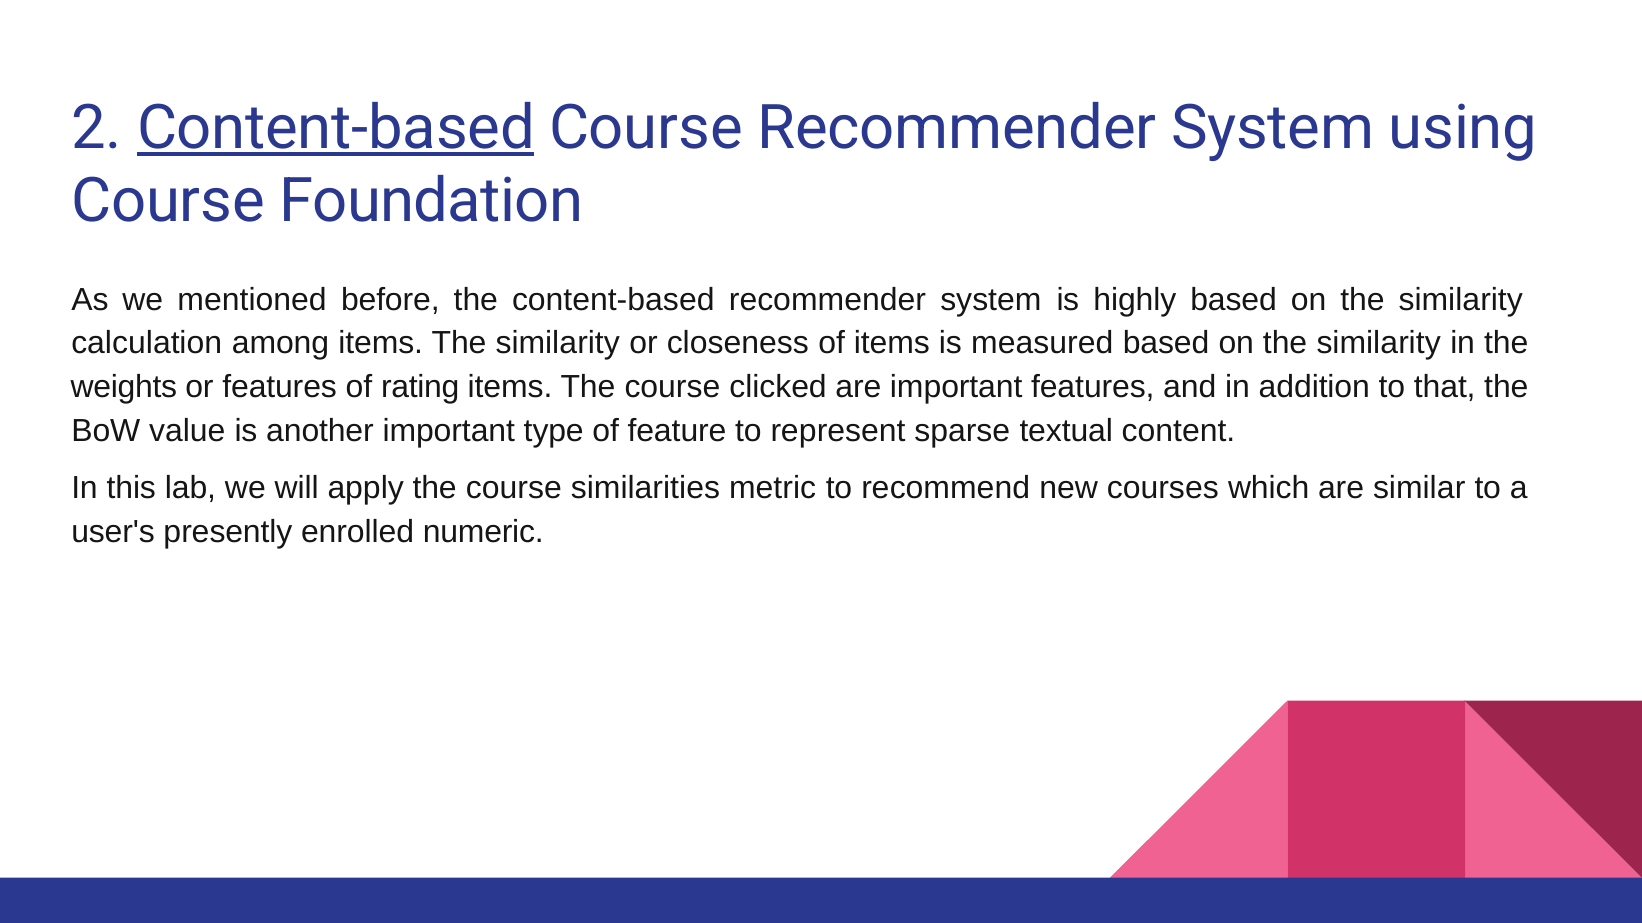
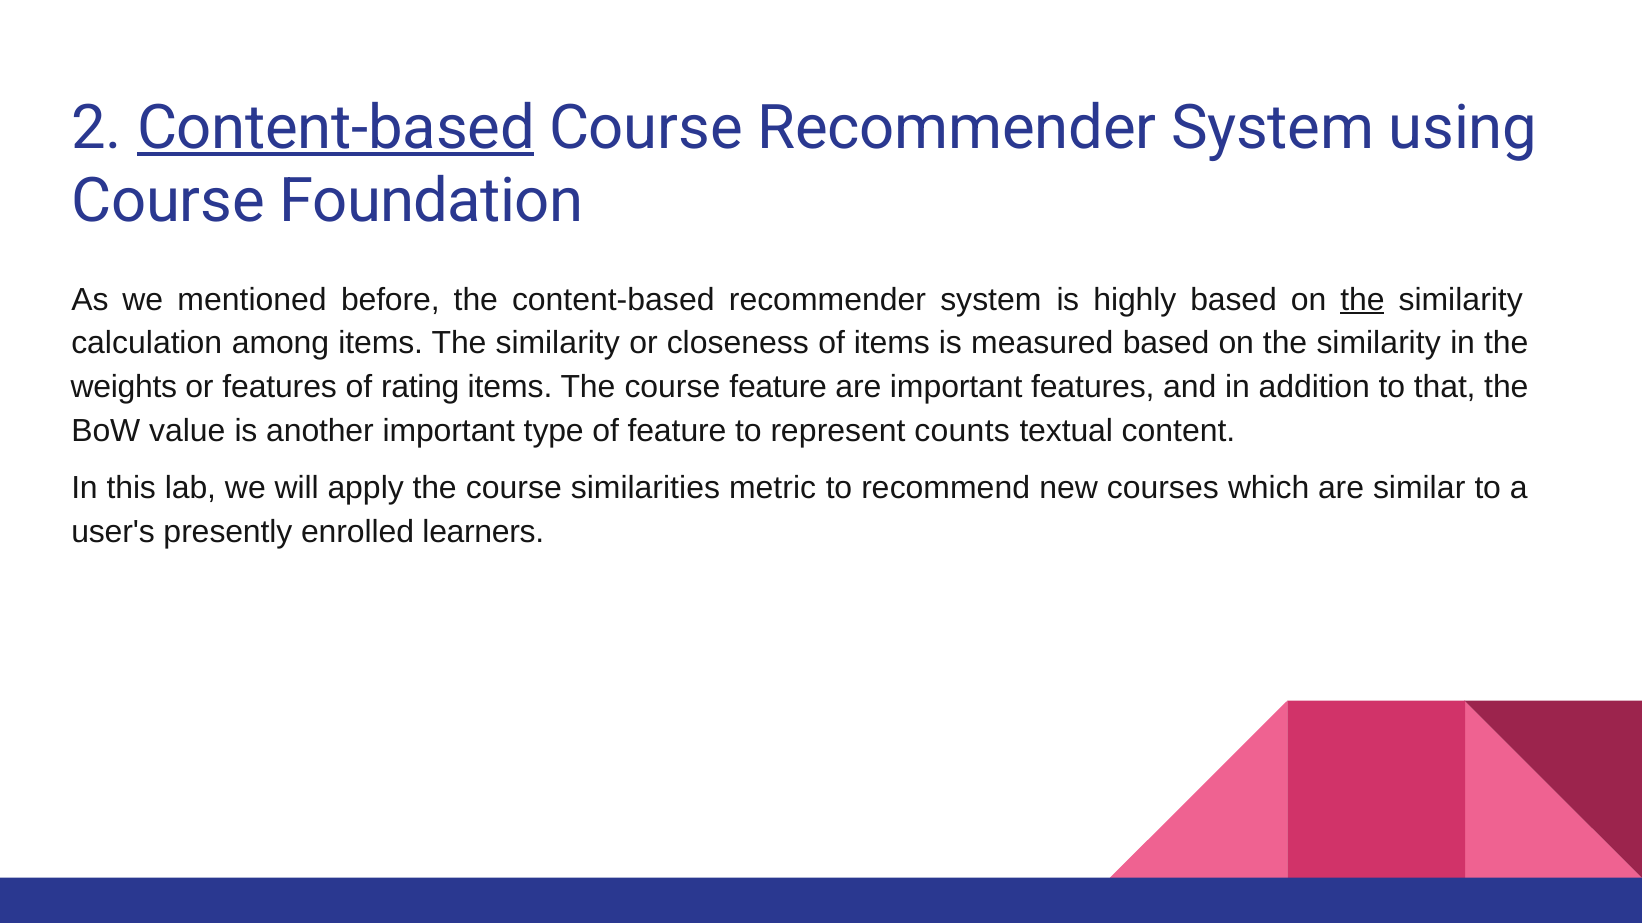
the at (1362, 300) underline: none -> present
course clicked: clicked -> feature
sparse: sparse -> counts
numeric: numeric -> learners
